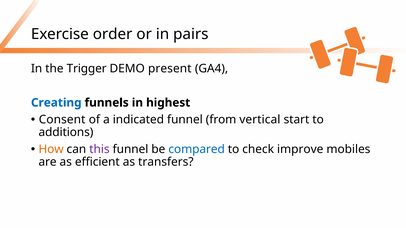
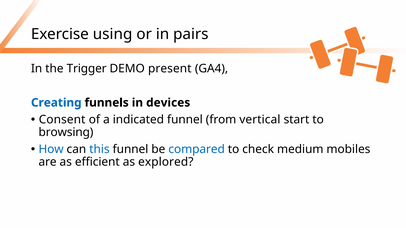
order: order -> using
highest: highest -> devices
additions: additions -> browsing
How colour: orange -> blue
this colour: purple -> blue
improve: improve -> medium
transfers: transfers -> explored
